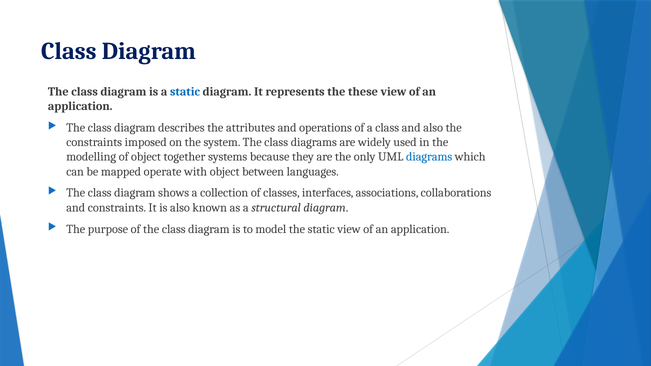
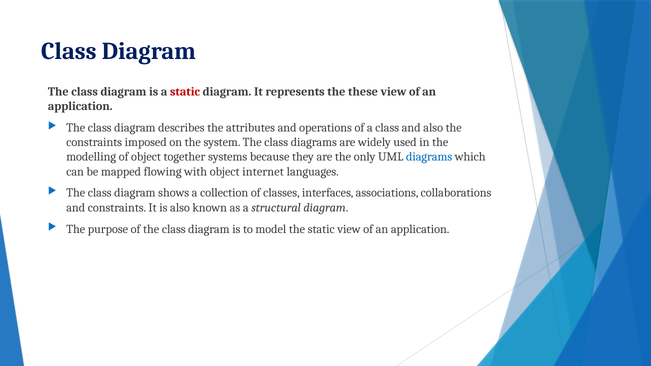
static at (185, 92) colour: blue -> red
operate: operate -> flowing
between: between -> internet
